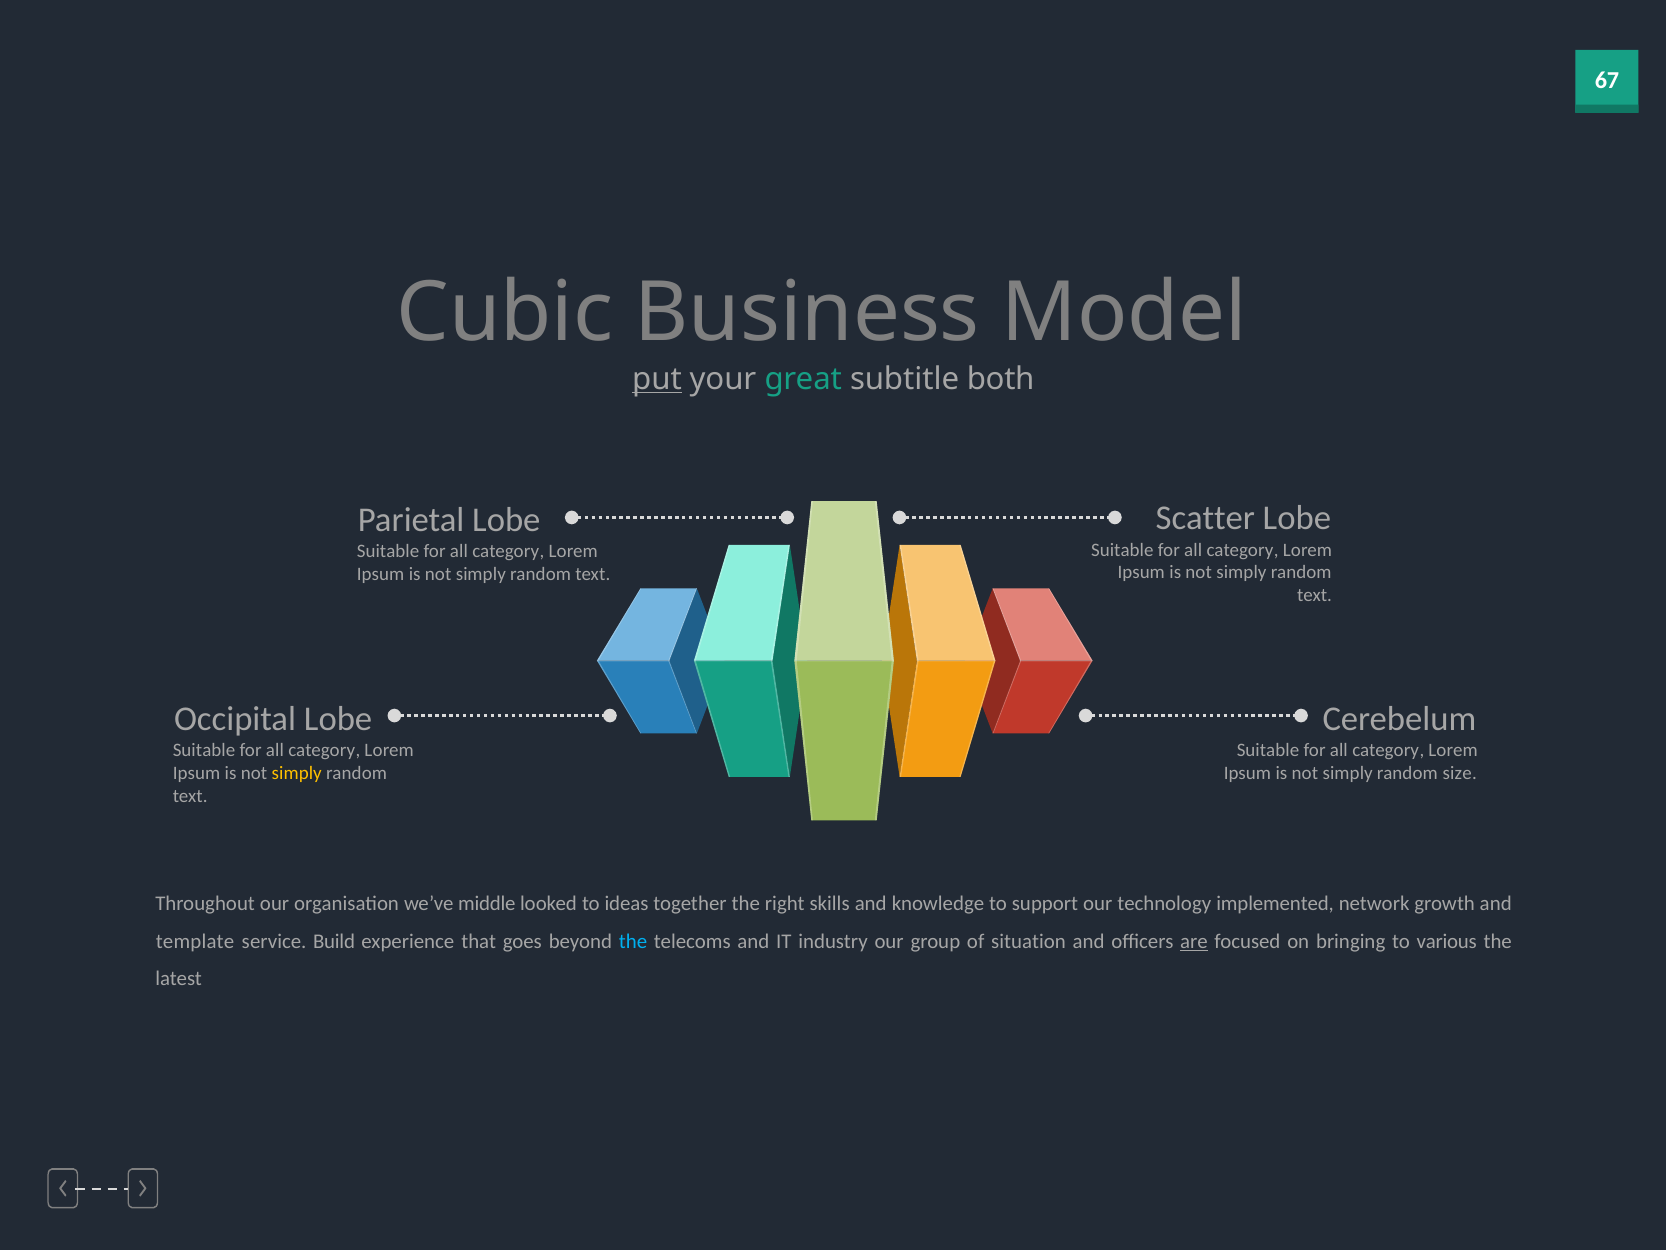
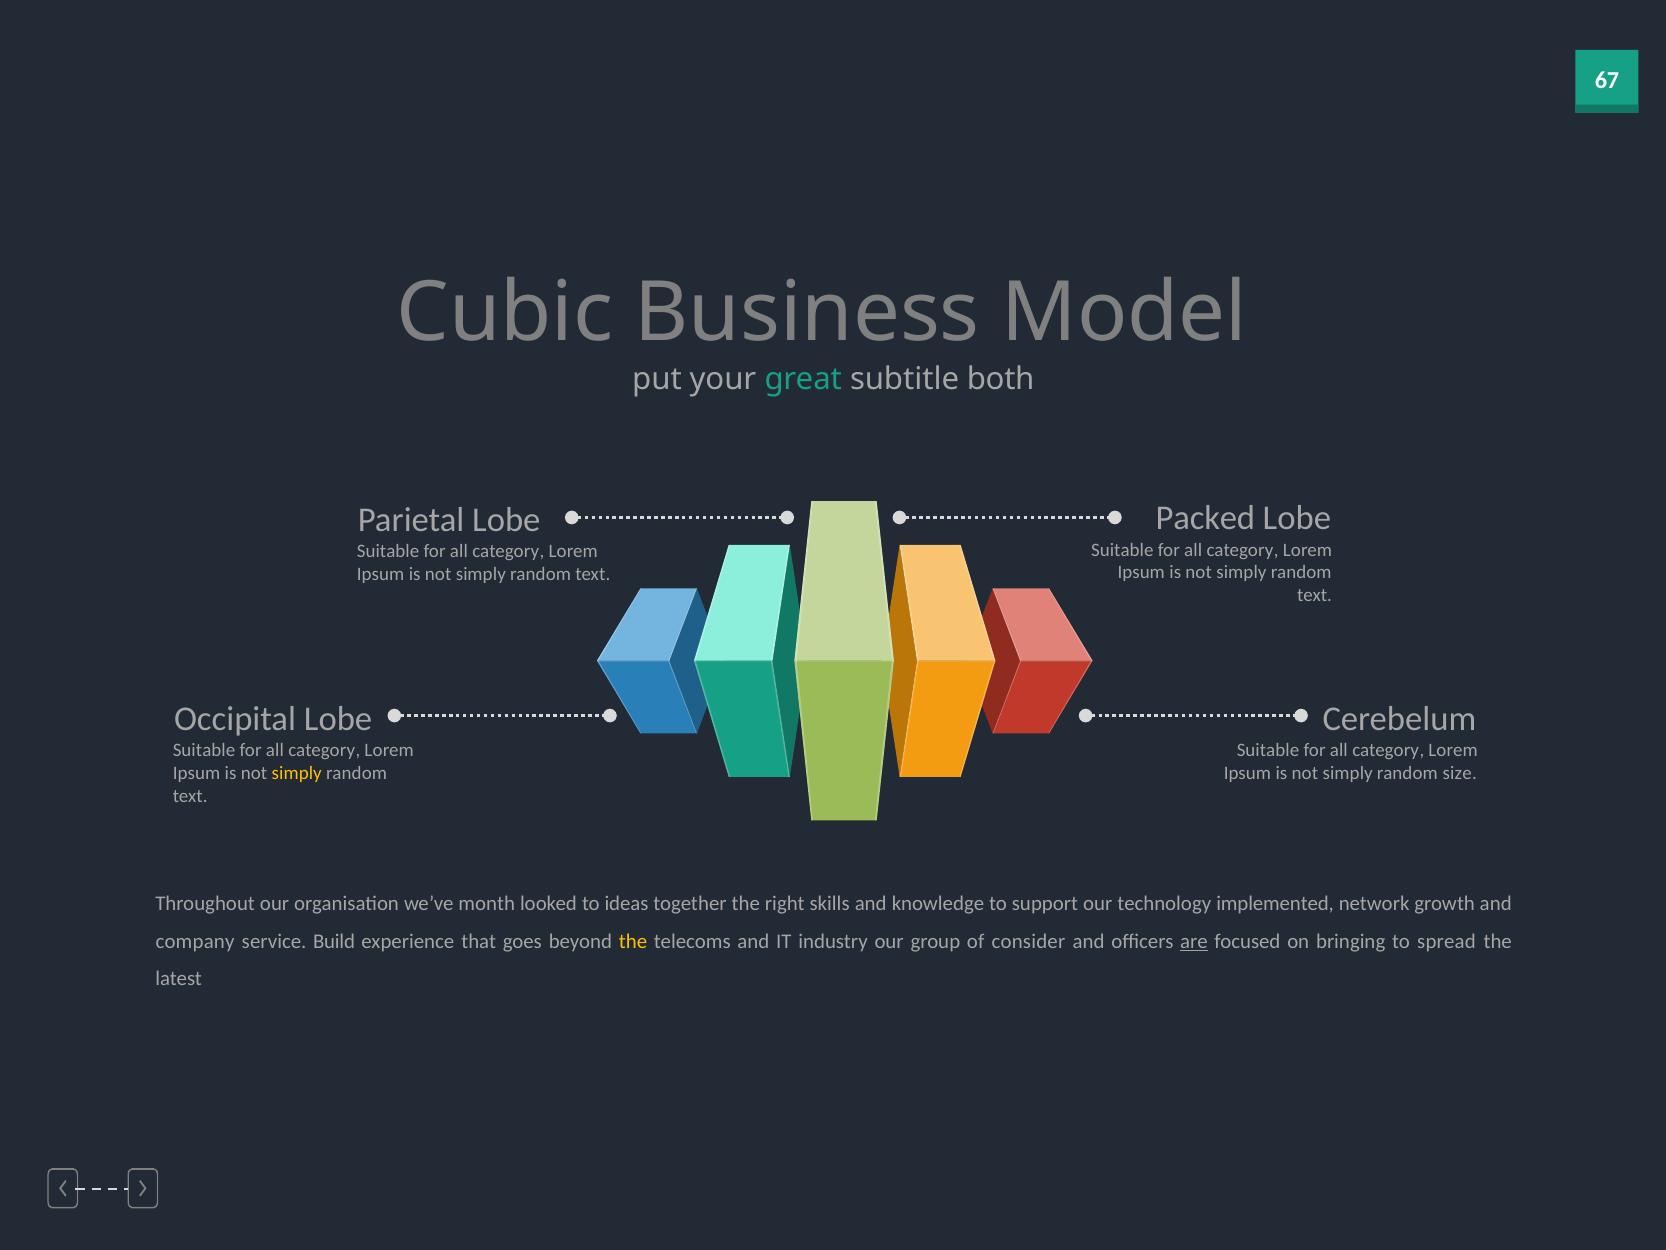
put underline: present -> none
Scatter: Scatter -> Packed
middle: middle -> month
template: template -> company
the at (633, 941) colour: light blue -> yellow
situation: situation -> consider
various: various -> spread
